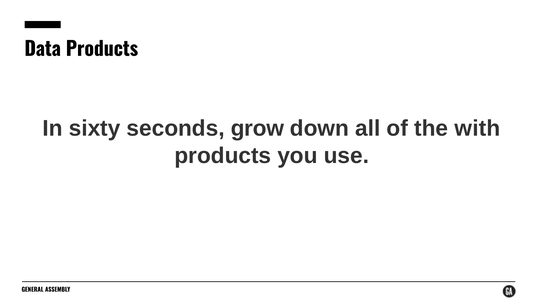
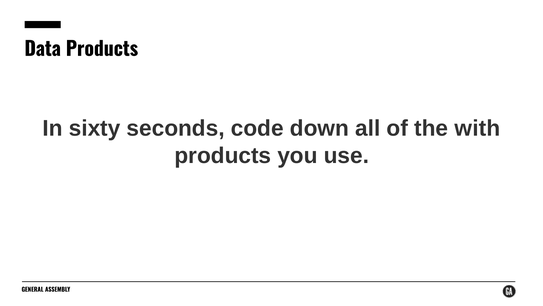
grow: grow -> code
